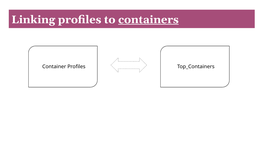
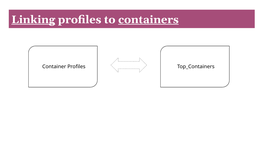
Linking underline: none -> present
